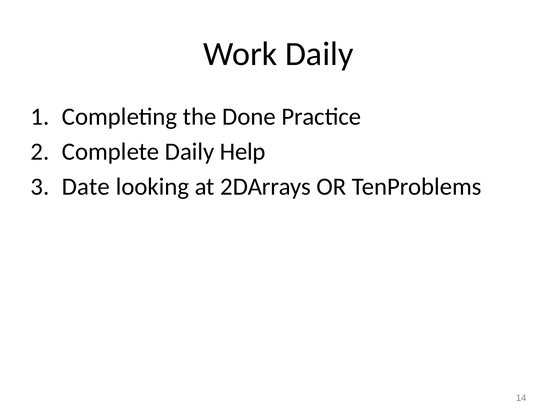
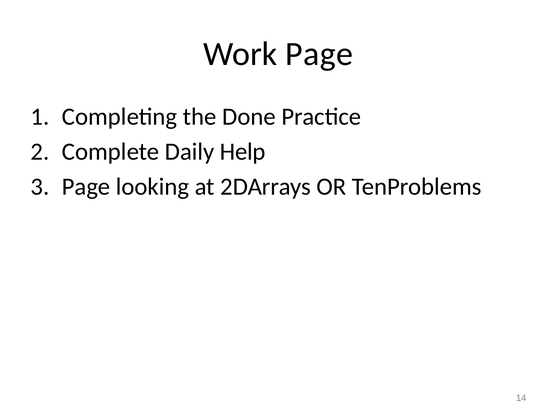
Work Daily: Daily -> Page
Date at (86, 187): Date -> Page
